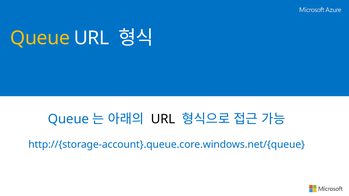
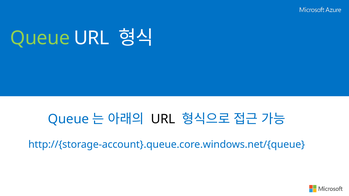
Queue at (40, 38) colour: yellow -> light green
